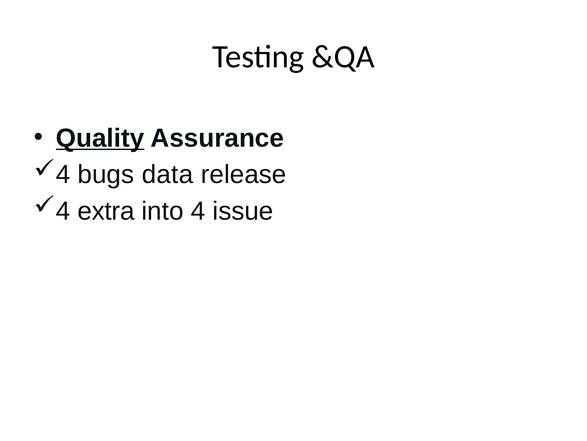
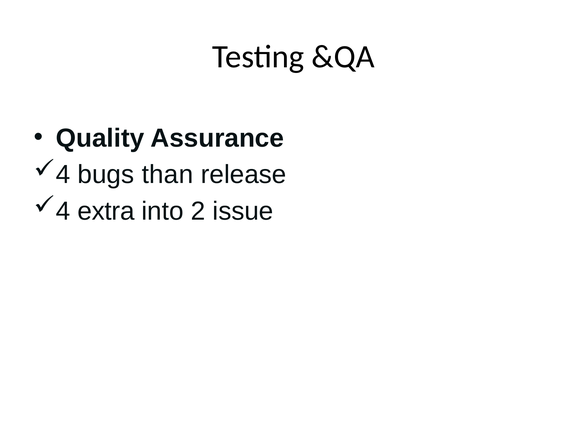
Quality underline: present -> none
data: data -> than
4: 4 -> 2
